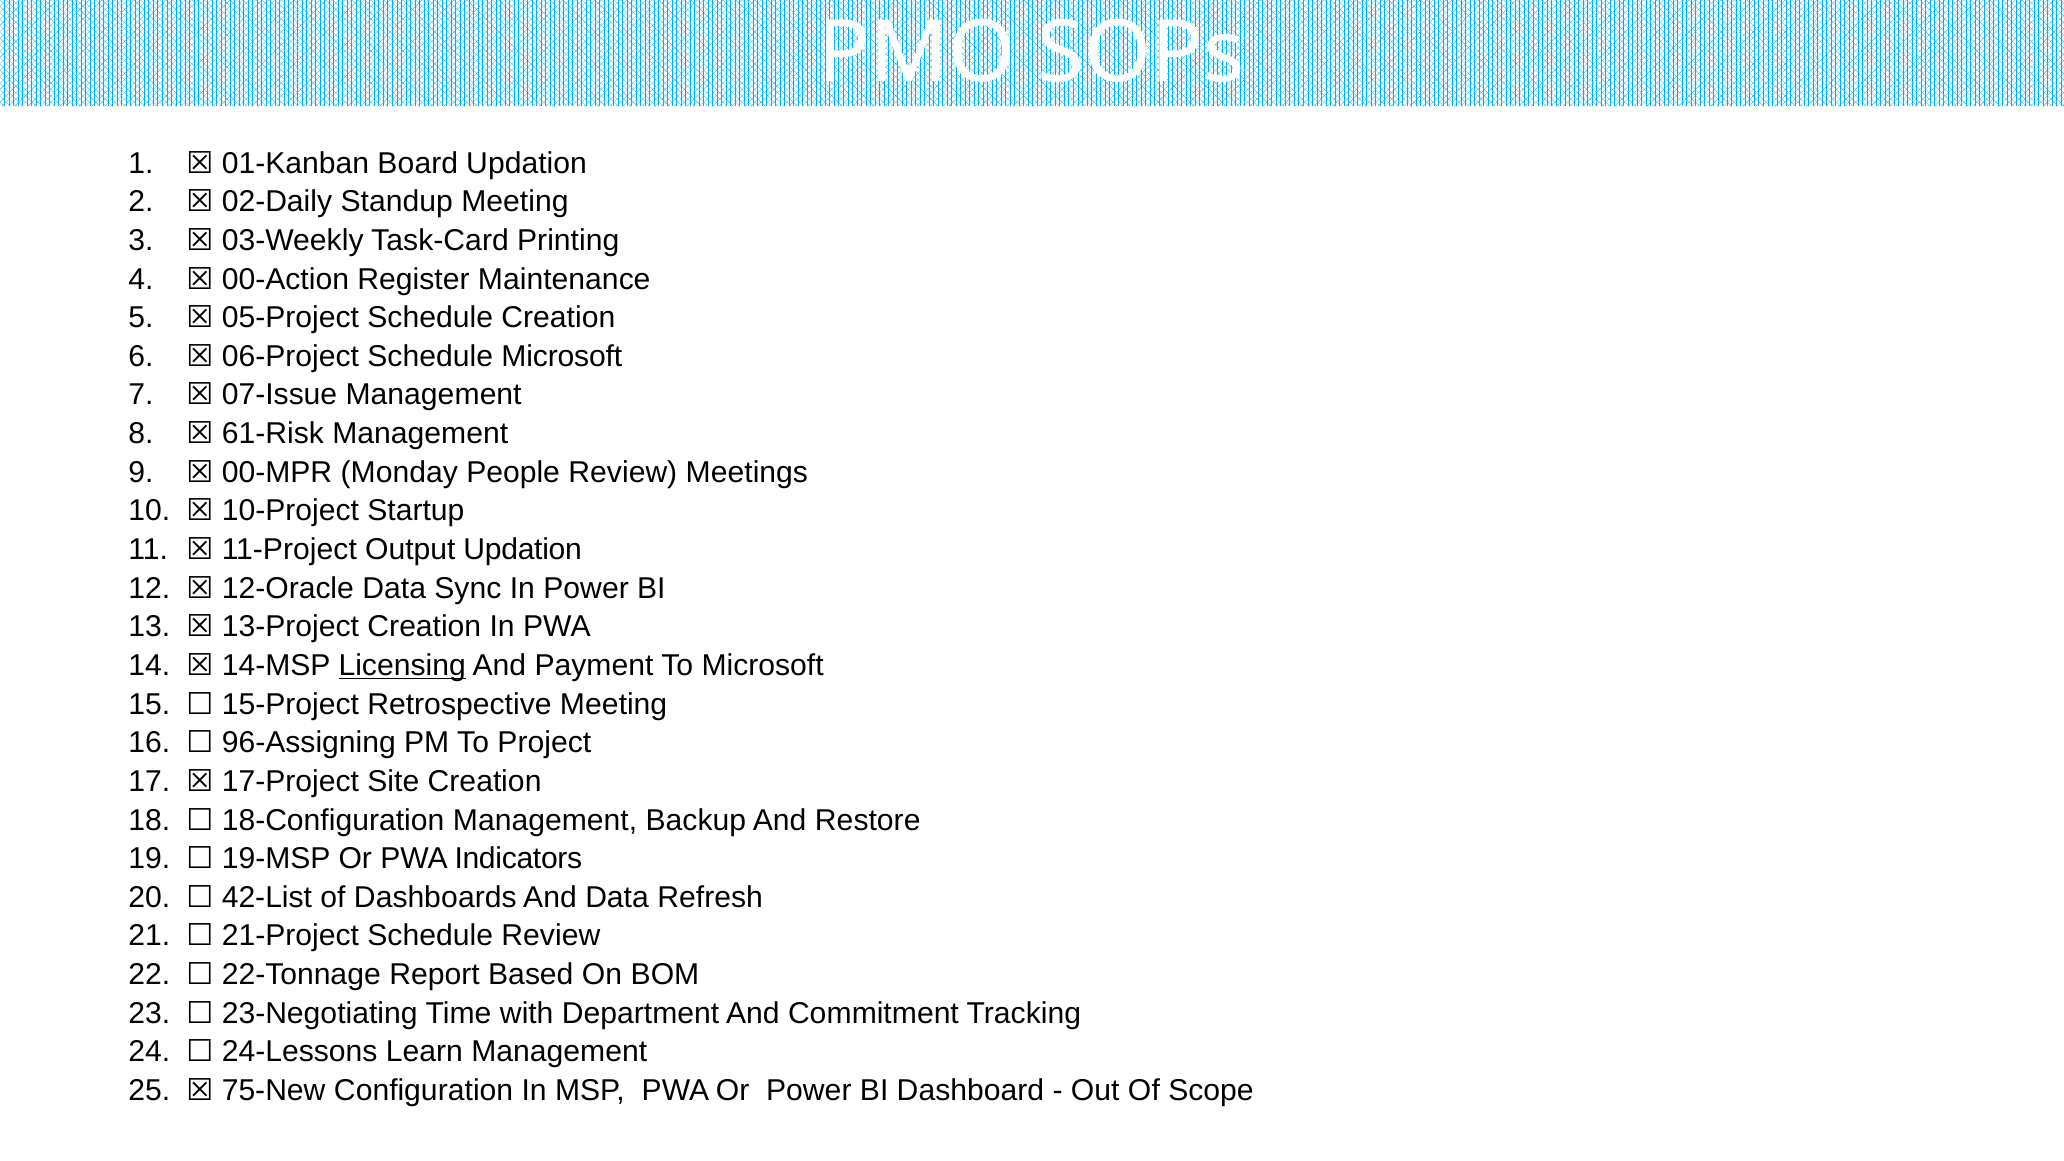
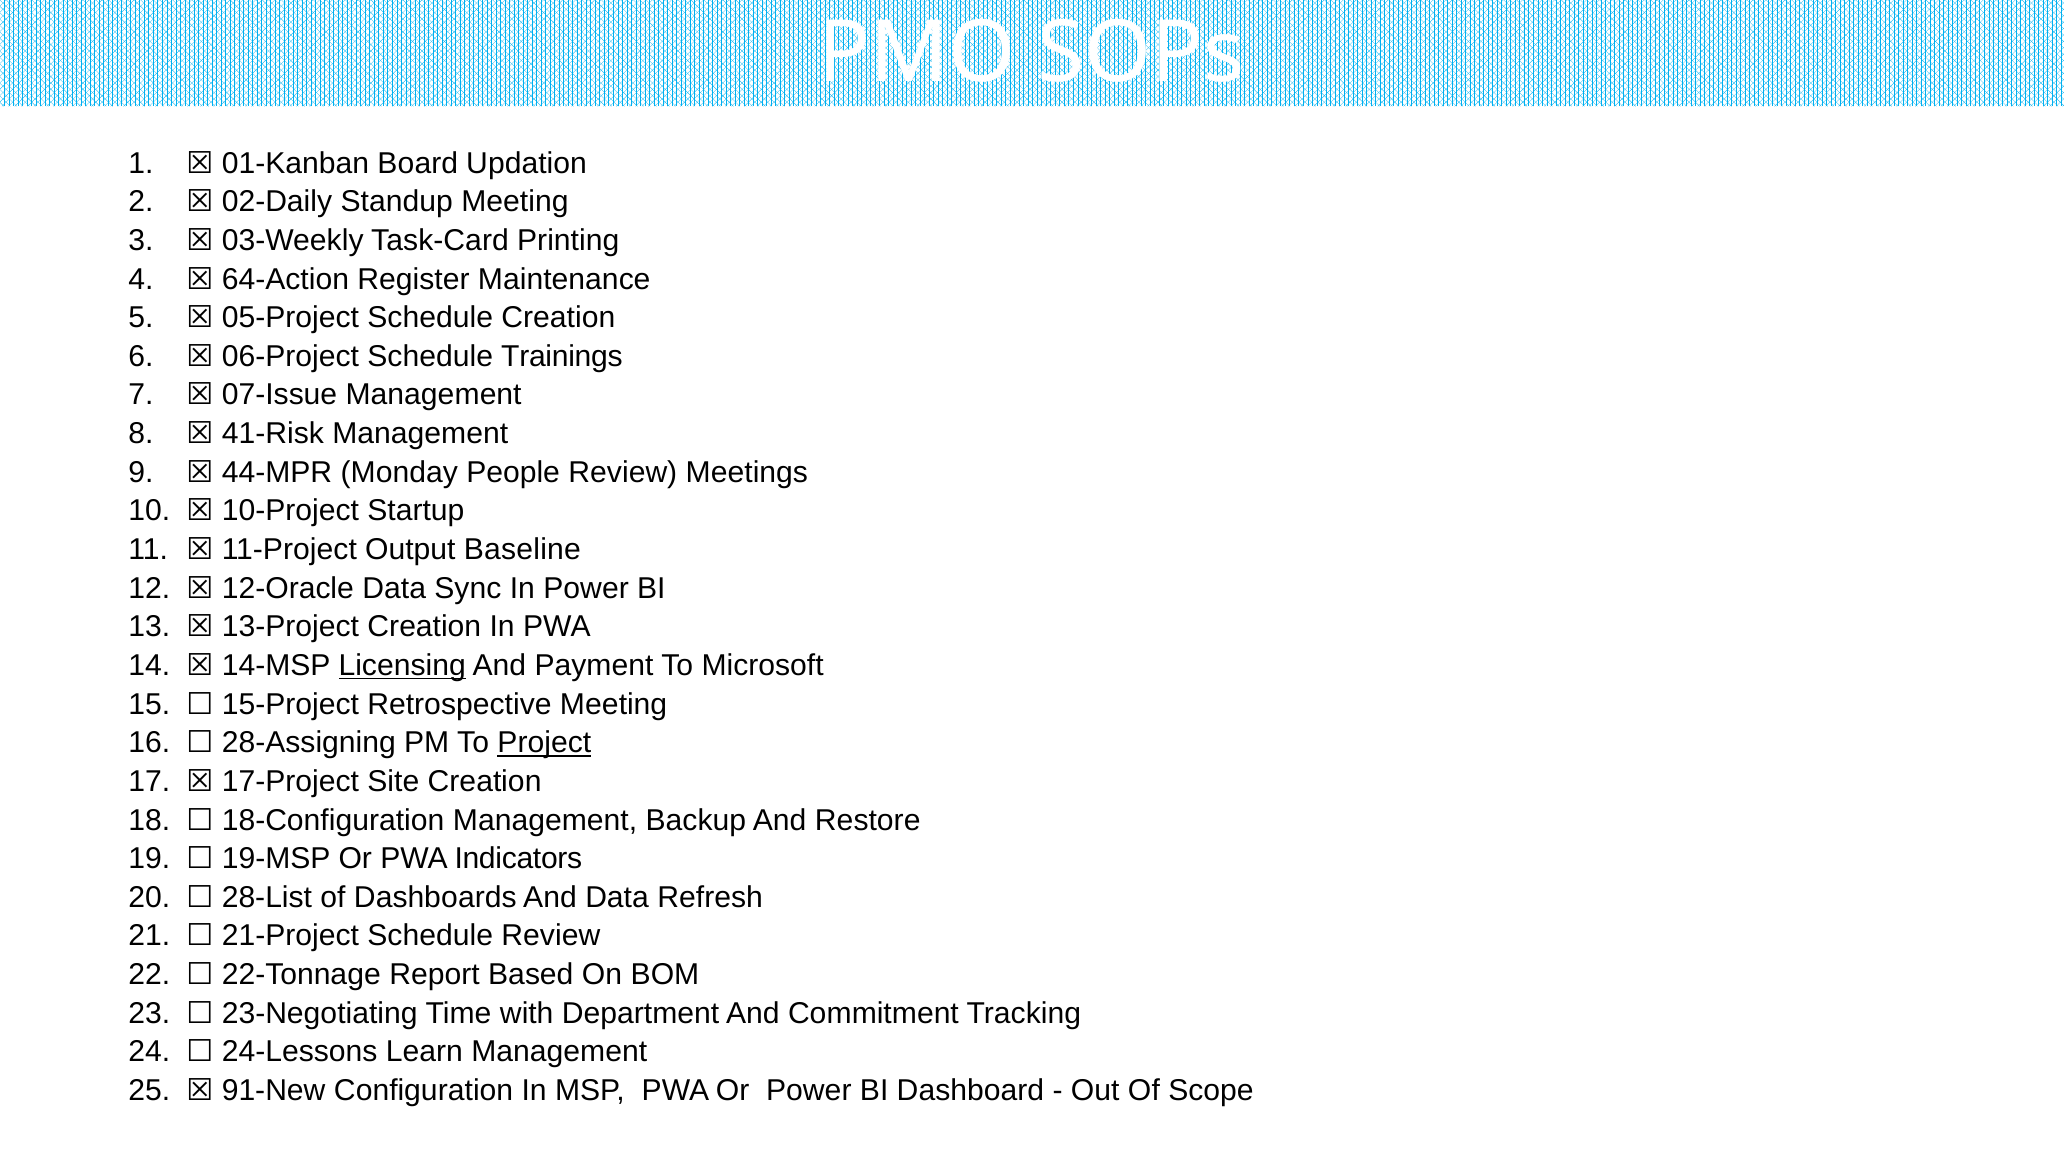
00-Action: 00-Action -> 64-Action
Schedule Microsoft: Microsoft -> Trainings
61-Risk: 61-Risk -> 41-Risk
00-MPR: 00-MPR -> 44-MPR
Output Updation: Updation -> Baseline
96-Assigning: 96-Assigning -> 28-Assigning
Project underline: none -> present
42-List: 42-List -> 28-List
75-New: 75-New -> 91-New
